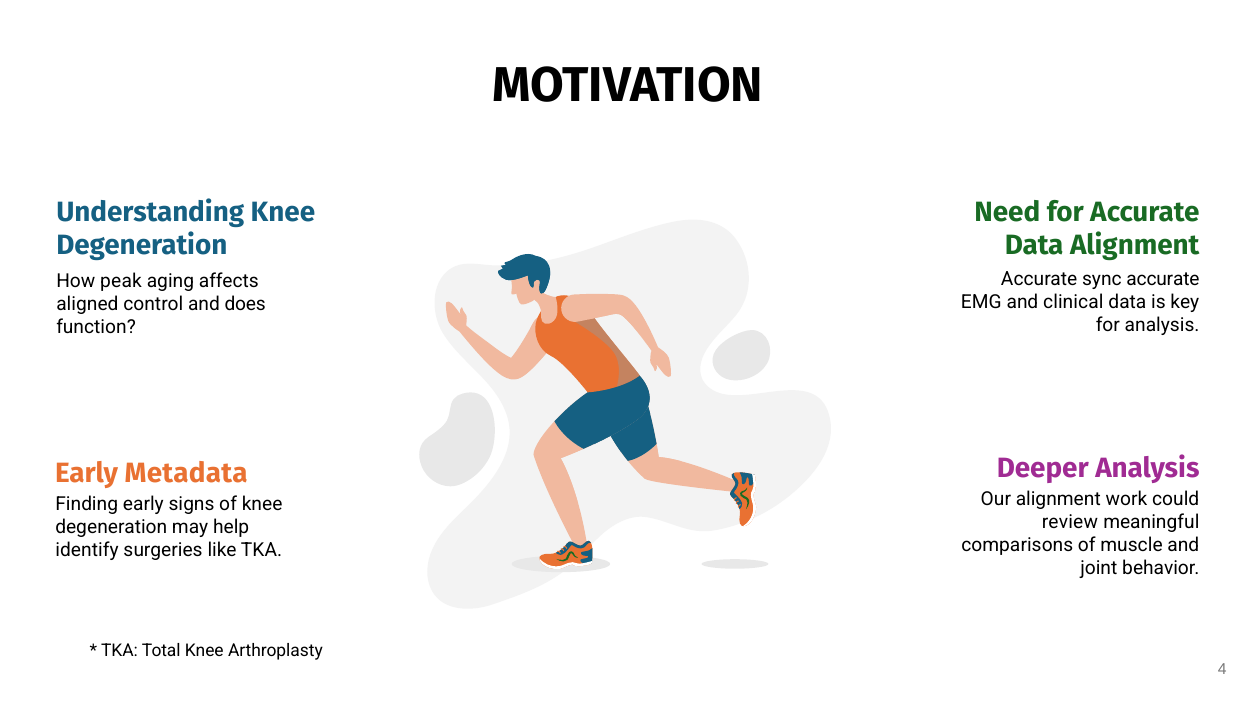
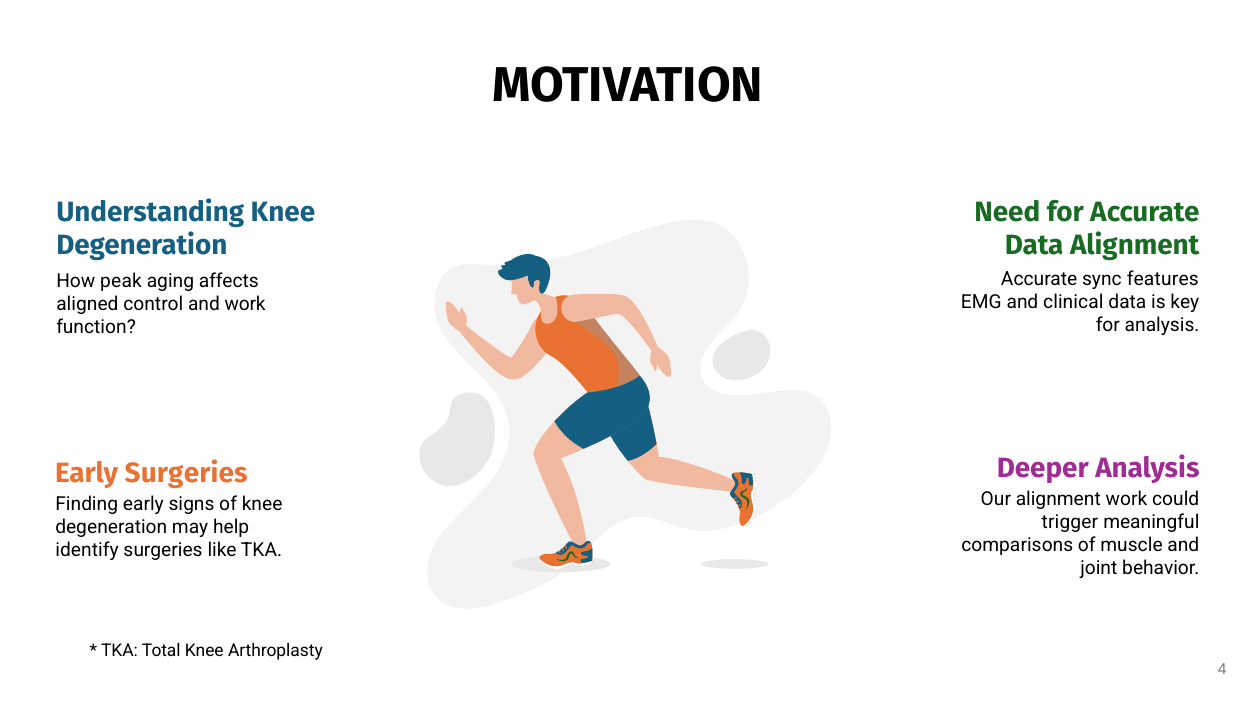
sync accurate: accurate -> features
and does: does -> work
Early Metadata: Metadata -> Surgeries
review: review -> trigger
